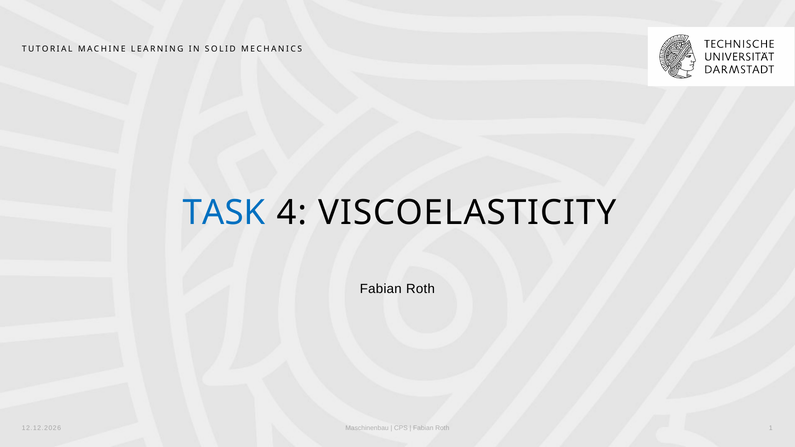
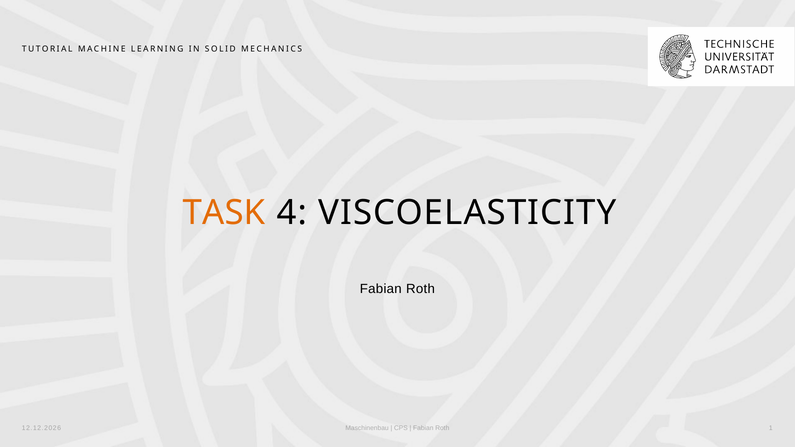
TASK colour: blue -> orange
